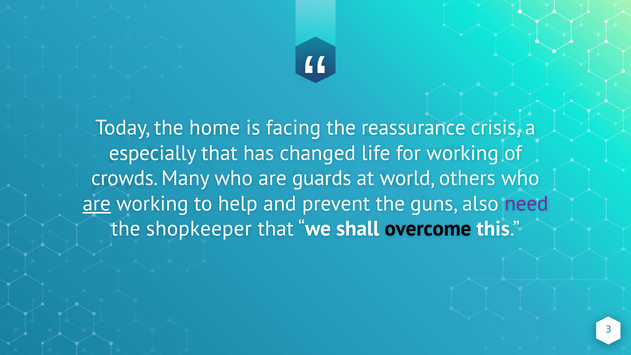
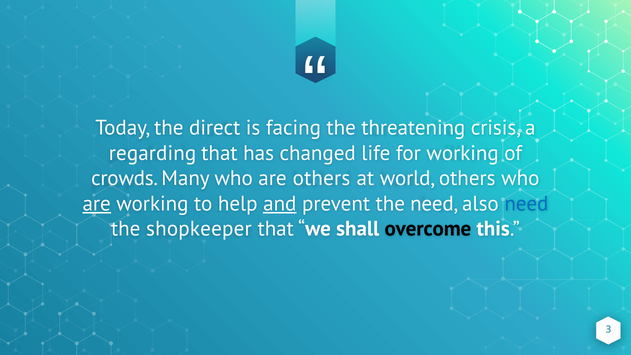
home: home -> direct
reassurance: reassurance -> threatening
especially: especially -> regarding
are guards: guards -> others
and underline: none -> present
the guns: guns -> need
need at (526, 204) colour: purple -> blue
